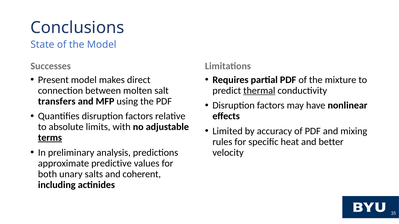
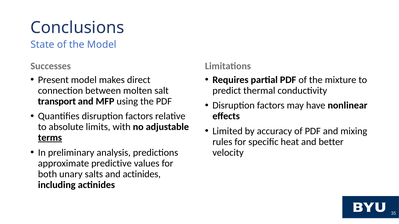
thermal underline: present -> none
transfers: transfers -> transport
and coherent: coherent -> actinides
